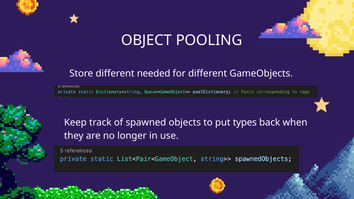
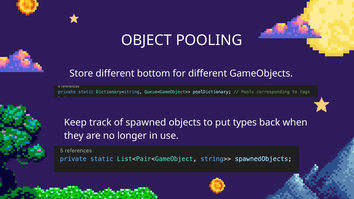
needed: needed -> bottom
